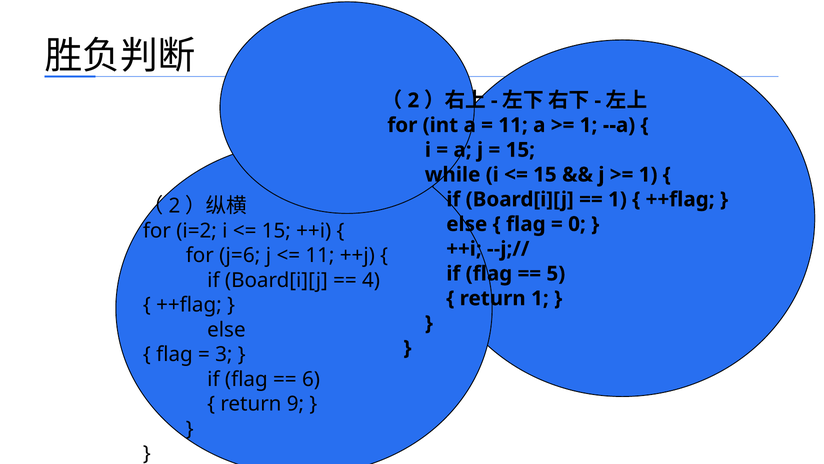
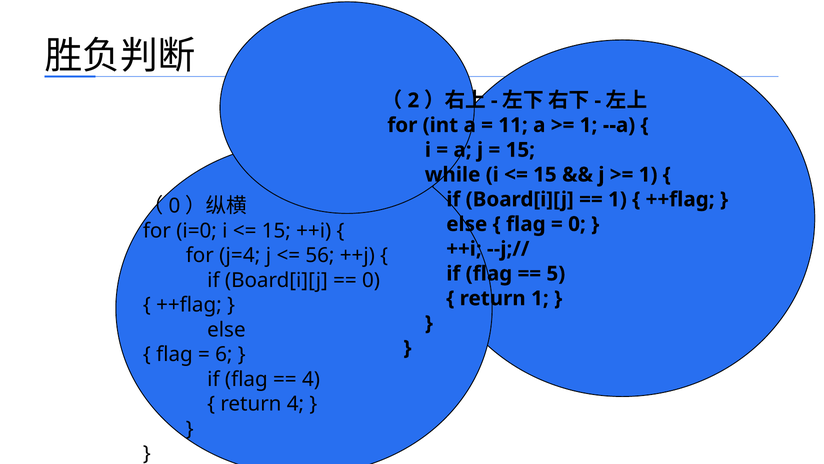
2 at (174, 206): 2 -> 0
i=2: i=2 -> i=0
j=6: j=6 -> j=4
11 at (320, 255): 11 -> 56
4 at (371, 280): 4 -> 0
3: 3 -> 6
6 at (311, 379): 6 -> 4
return 9: 9 -> 4
